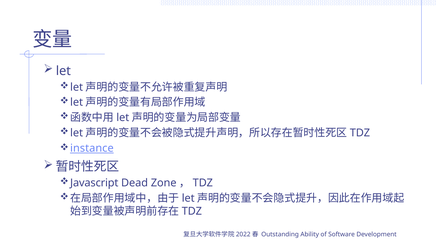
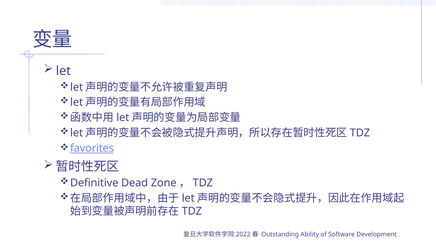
instance: instance -> favorites
Javascript: Javascript -> Definitive
